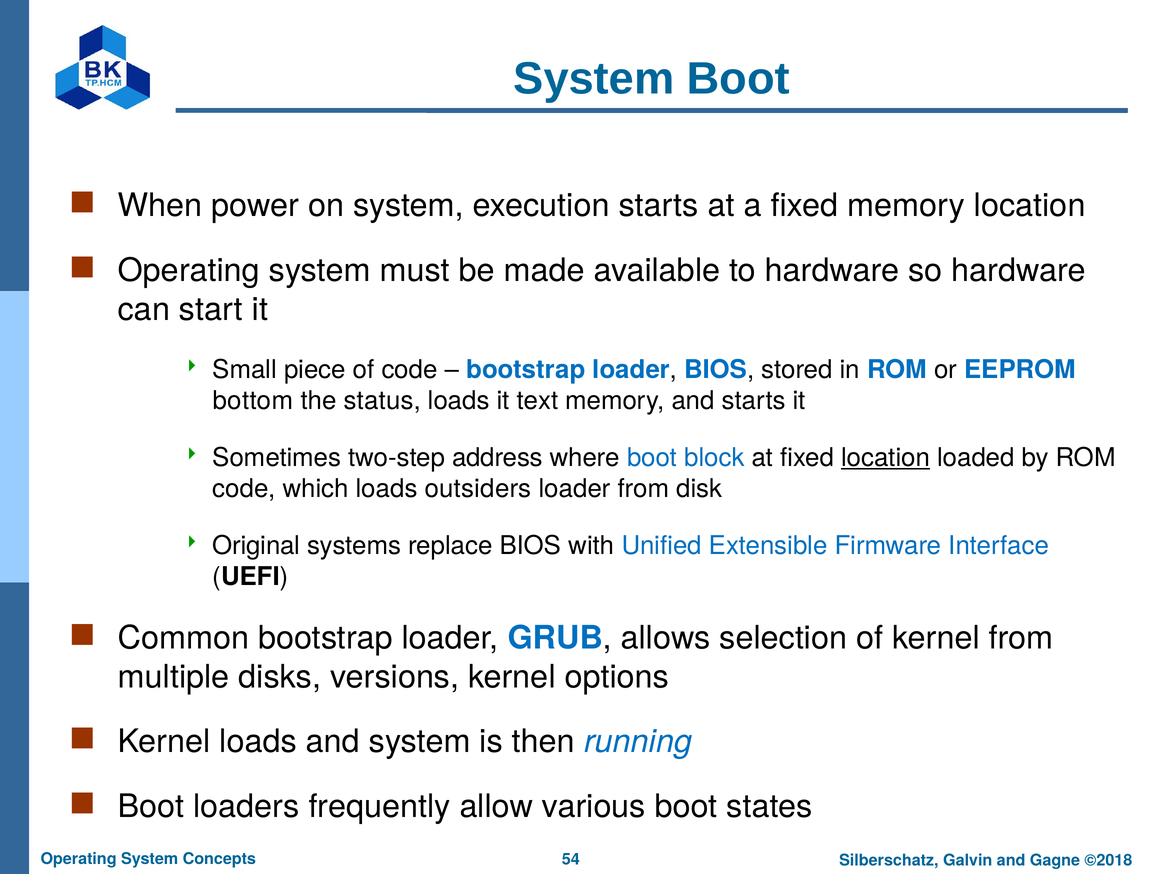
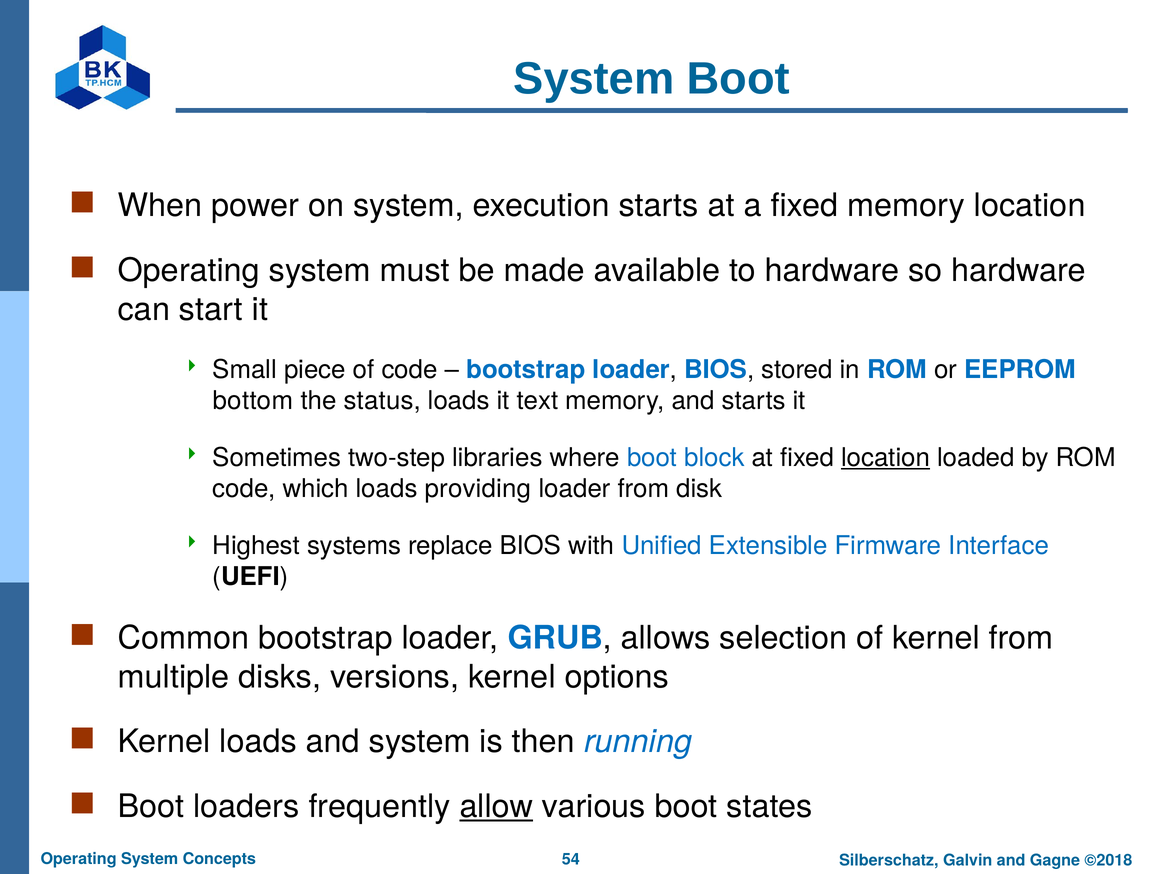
address: address -> libraries
outsiders: outsiders -> providing
Original: Original -> Highest
allow underline: none -> present
